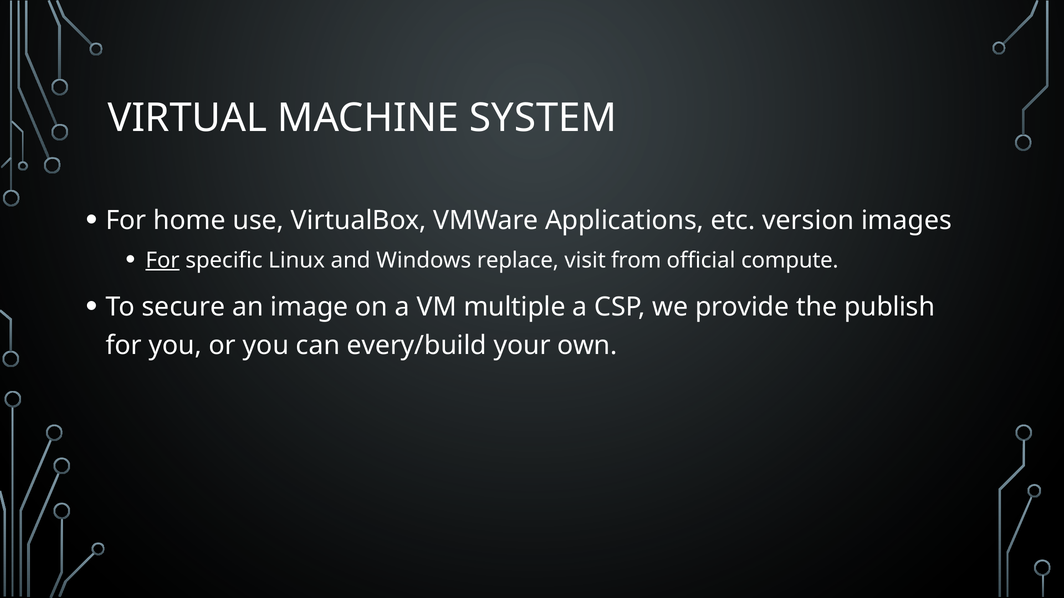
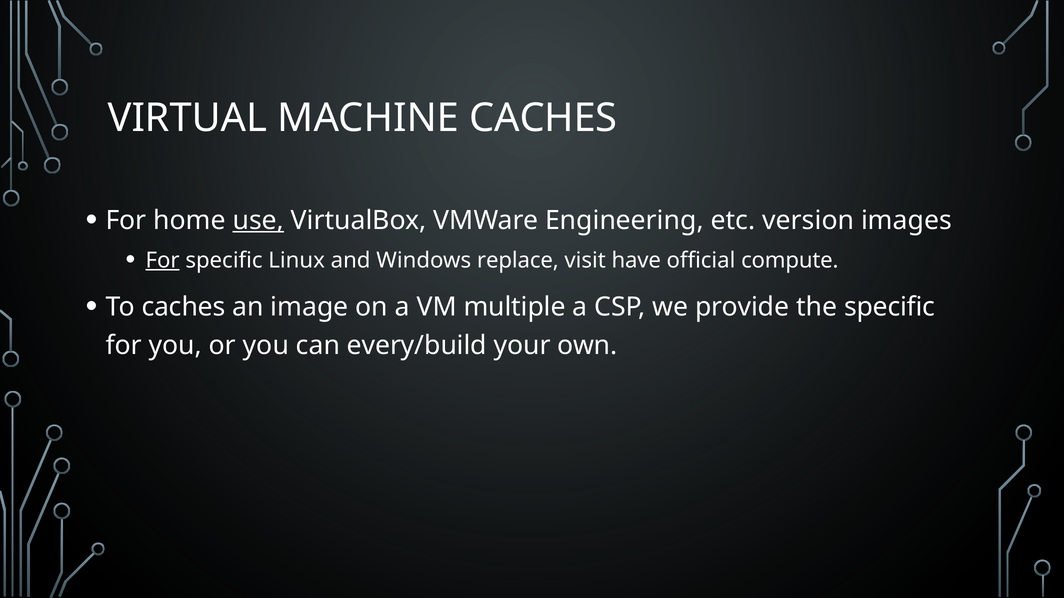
MACHINE SYSTEM: SYSTEM -> CACHES
use underline: none -> present
Applications: Applications -> Engineering
from: from -> have
To secure: secure -> caches
the publish: publish -> specific
